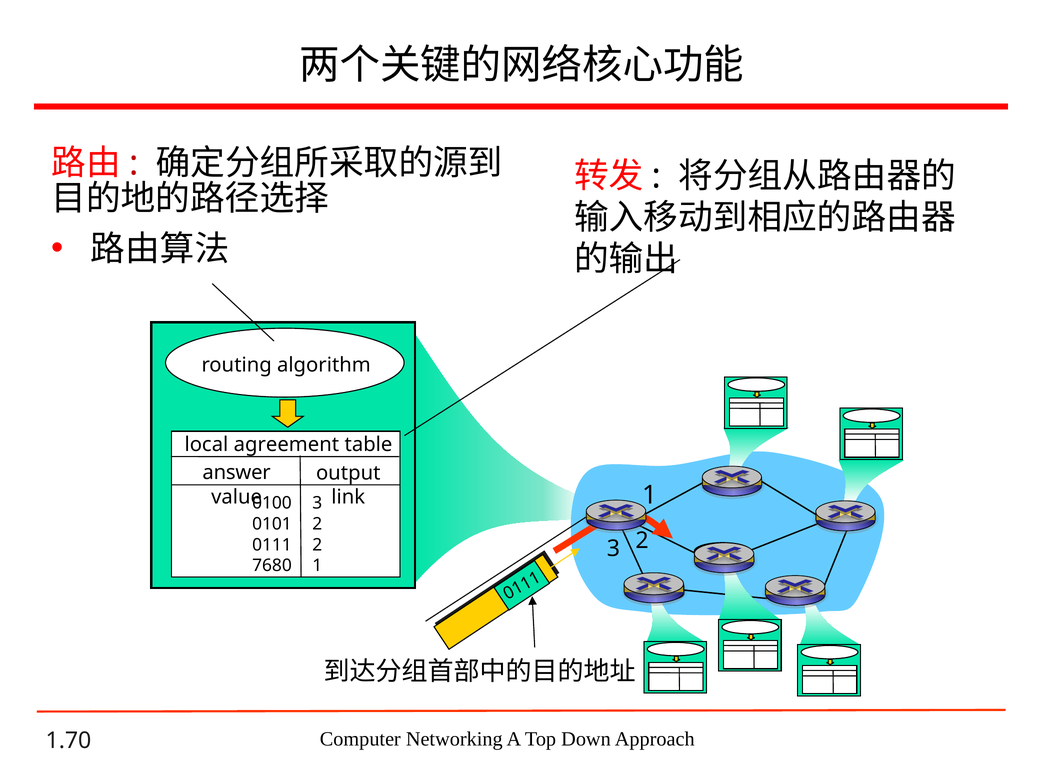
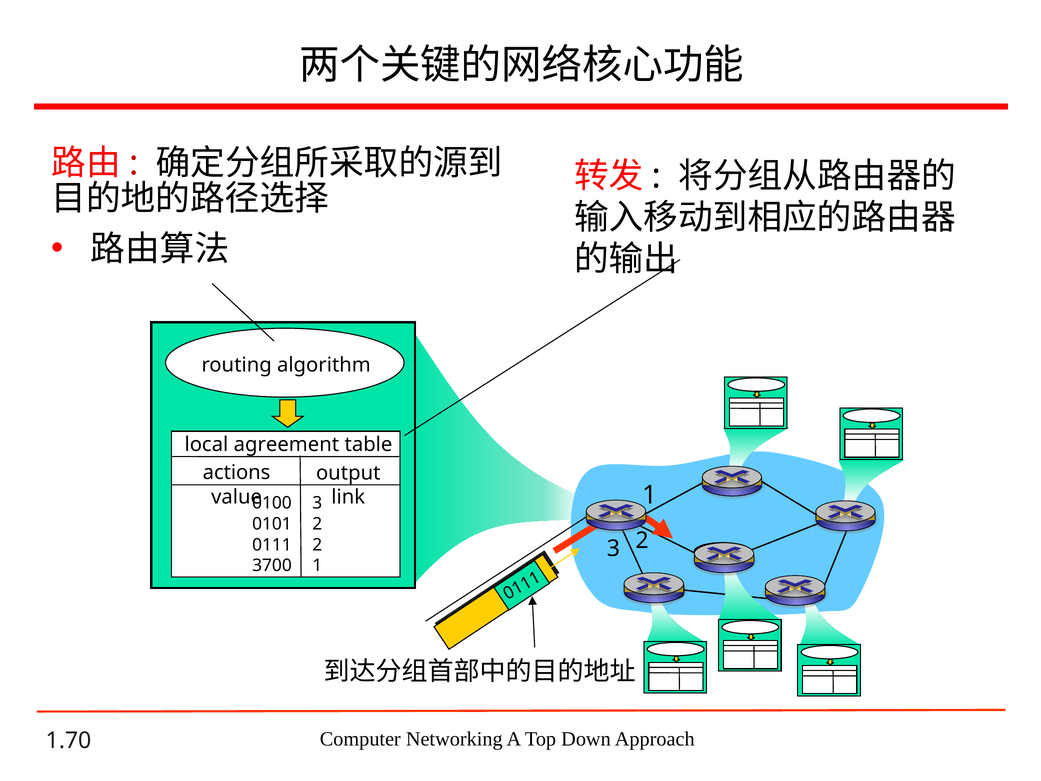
answer: answer -> actions
7680: 7680 -> 3700
